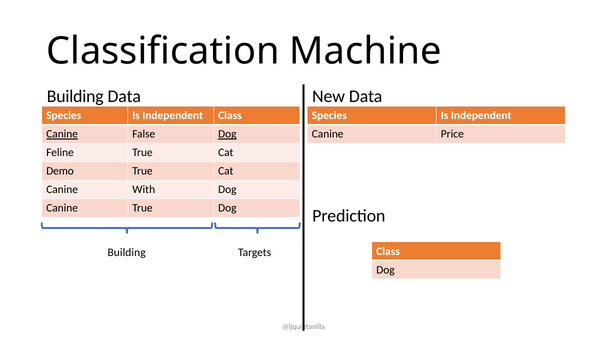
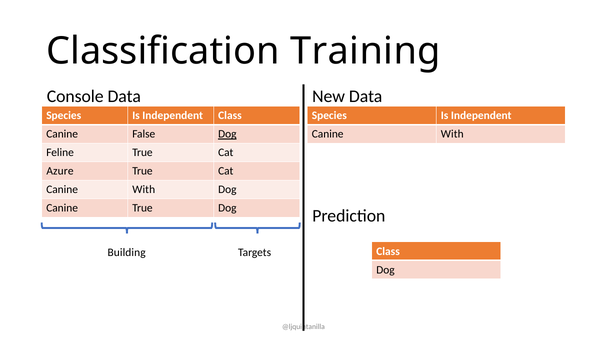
Machine: Machine -> Training
Building at (75, 96): Building -> Console
Canine at (62, 134) underline: present -> none
Price at (452, 134): Price -> With
Demo: Demo -> Azure
